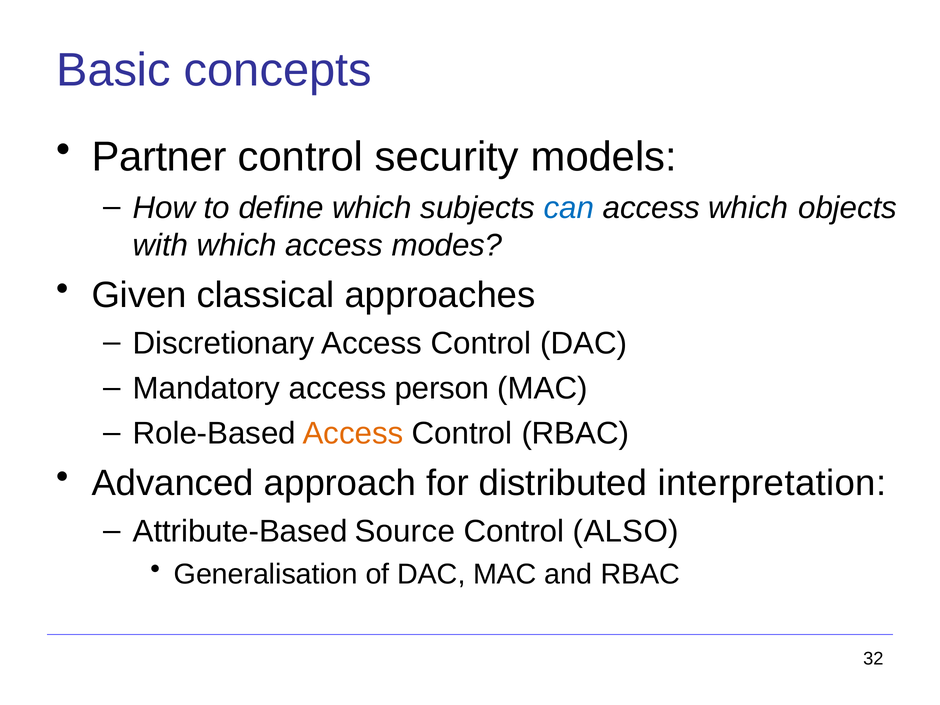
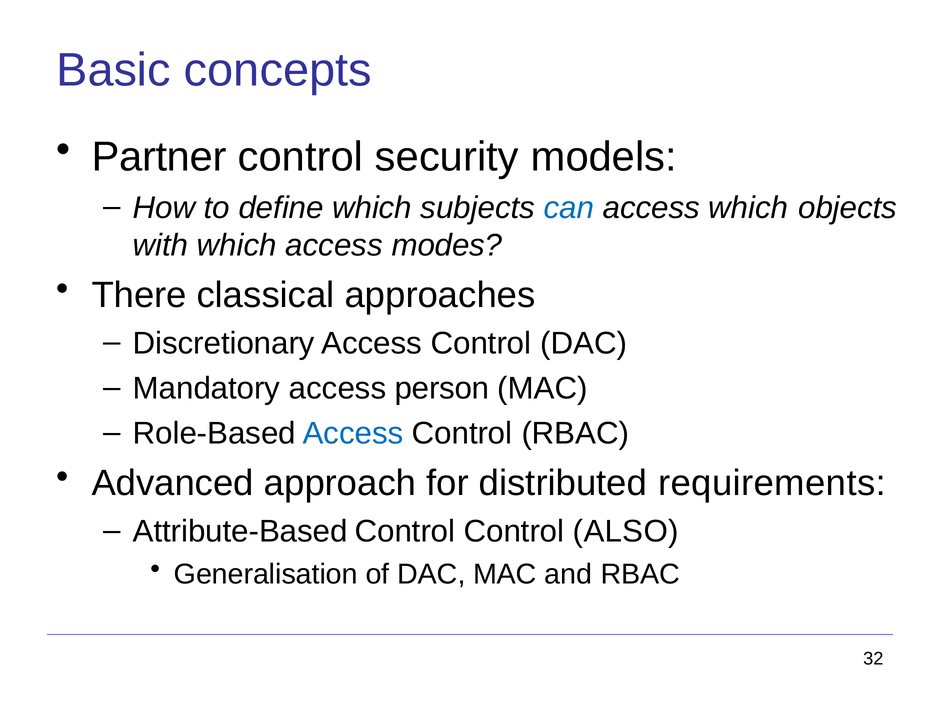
Given: Given -> There
Access at (353, 434) colour: orange -> blue
interpretation: interpretation -> requirements
Attribute-Based Source: Source -> Control
